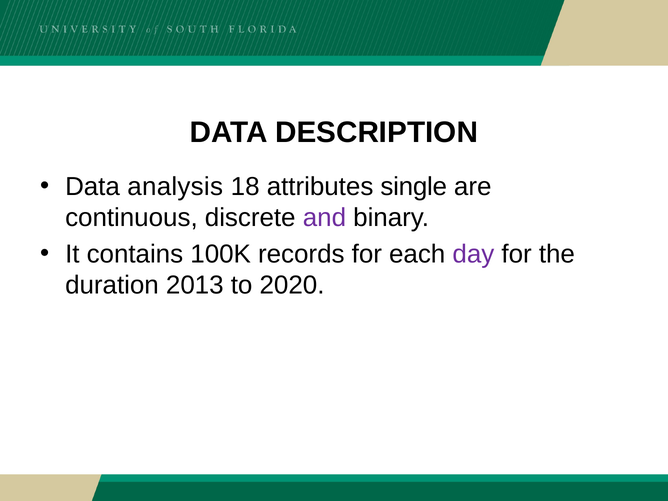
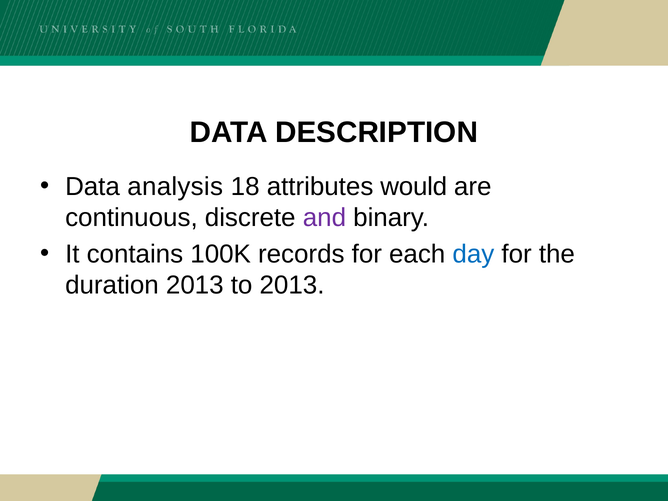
single: single -> would
day colour: purple -> blue
to 2020: 2020 -> 2013
